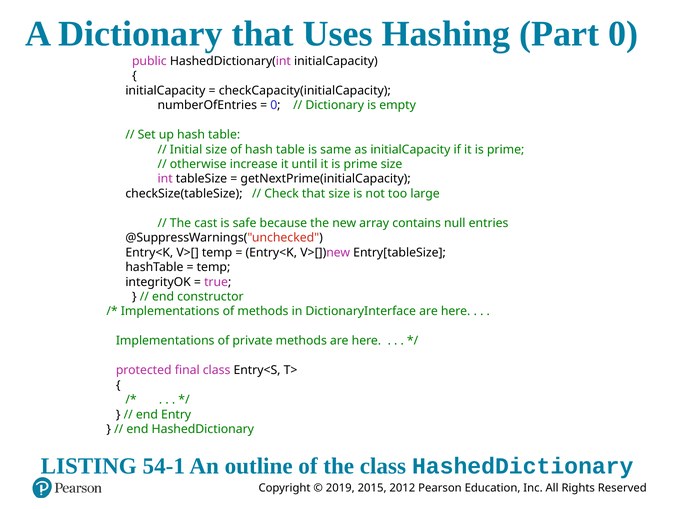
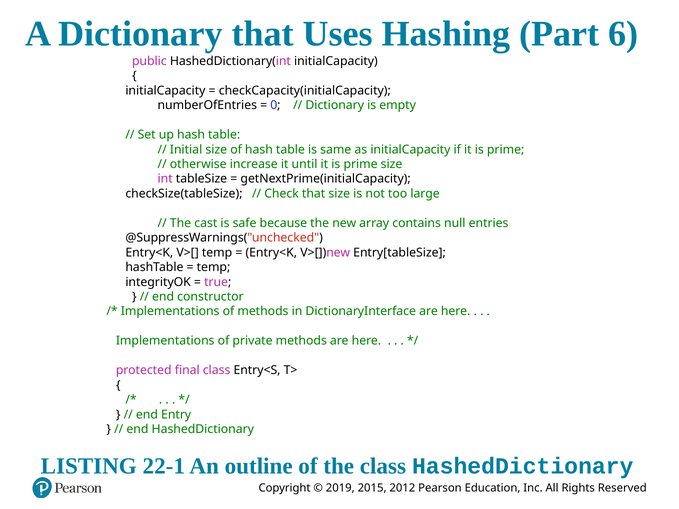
Part 0: 0 -> 6
54-1: 54-1 -> 22-1
